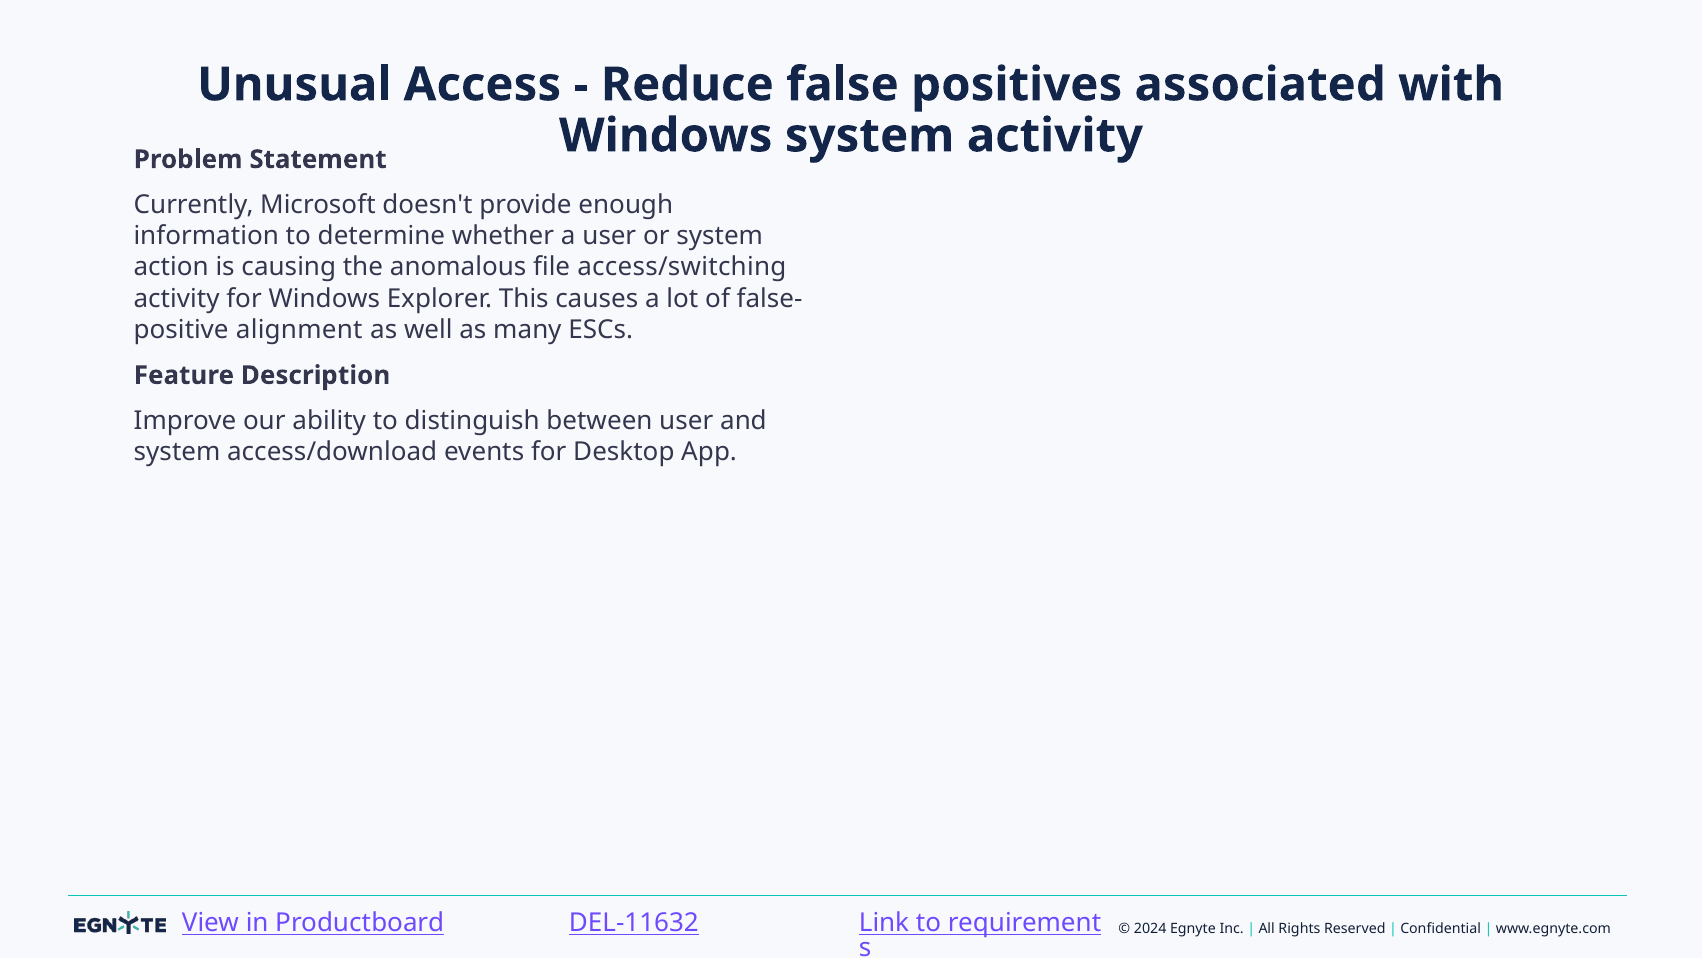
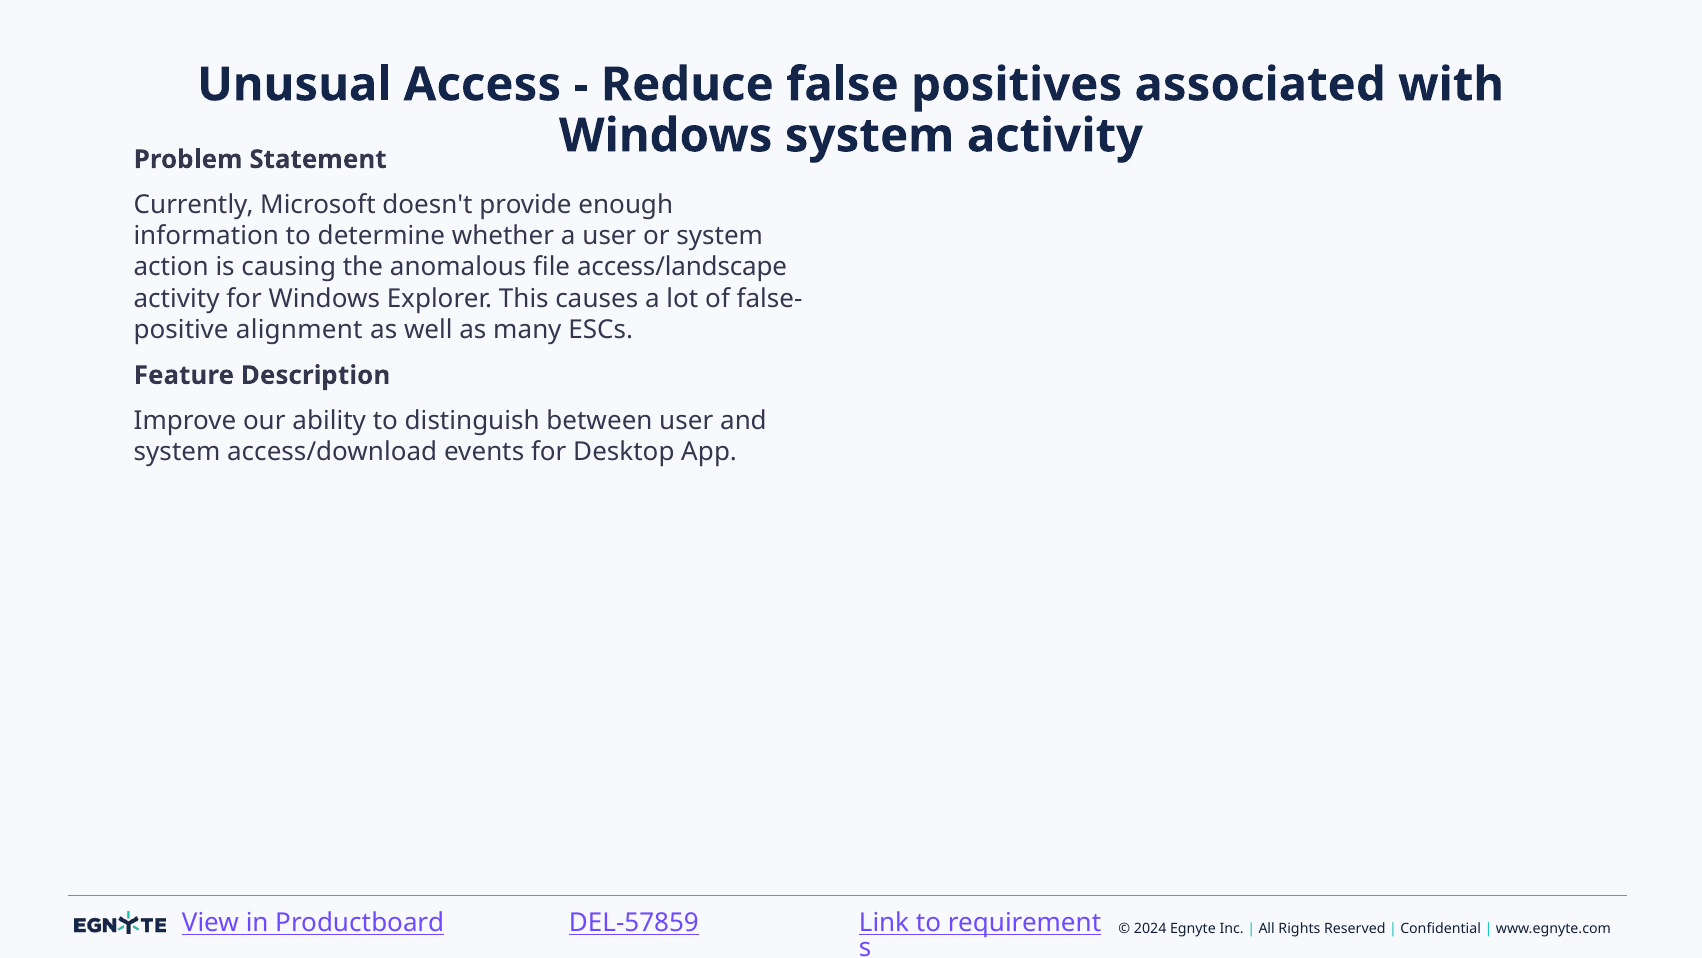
access/switching: access/switching -> access/landscape
DEL-11632: DEL-11632 -> DEL-57859
